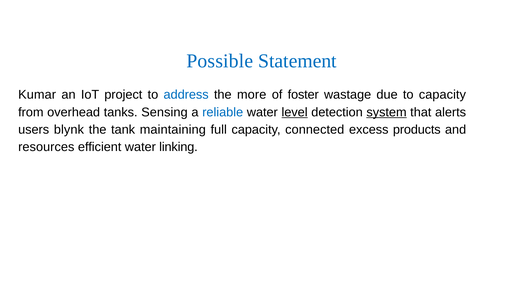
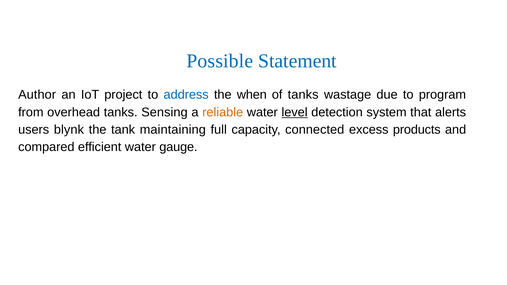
Kumar: Kumar -> Author
more: more -> when
of foster: foster -> tanks
to capacity: capacity -> program
reliable colour: blue -> orange
system underline: present -> none
resources: resources -> compared
linking: linking -> gauge
